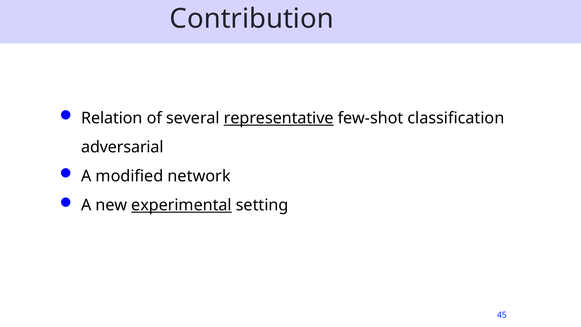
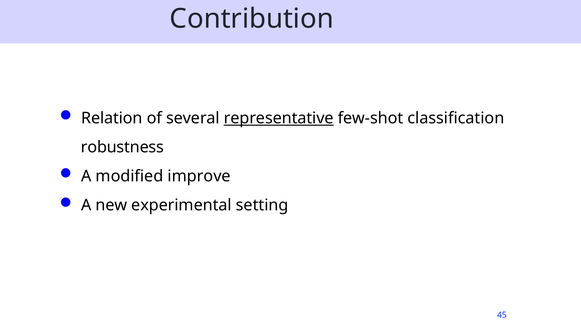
adversarial: adversarial -> robustness
network: network -> improve
experimental underline: present -> none
